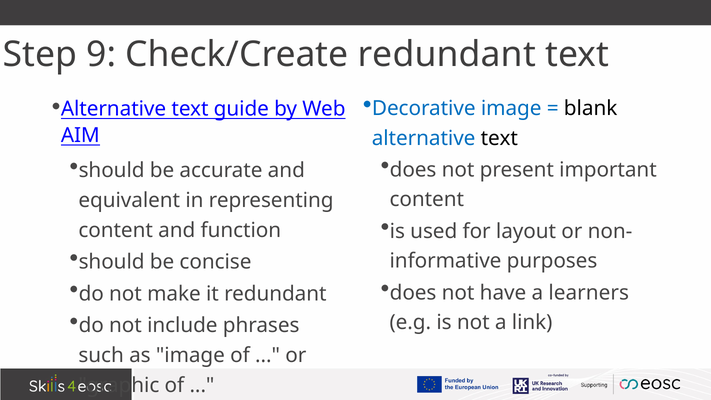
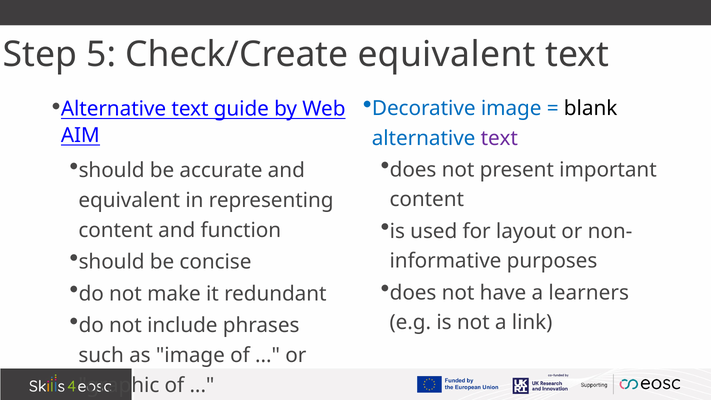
9: 9 -> 5
Check/Create redundant: redundant -> equivalent
text at (499, 138) colour: black -> purple
